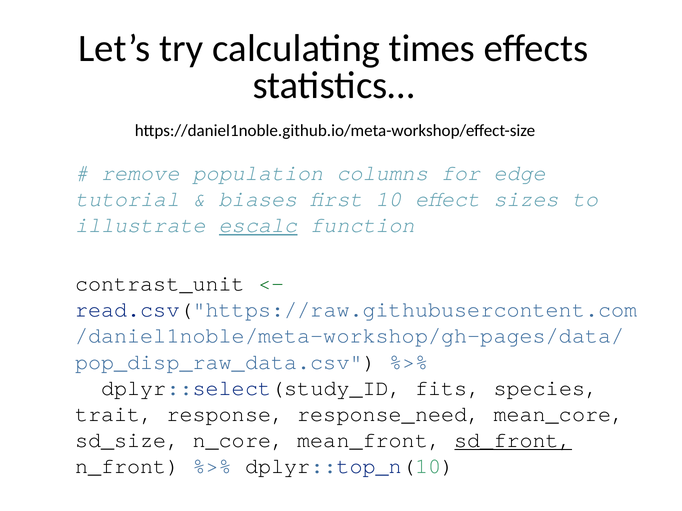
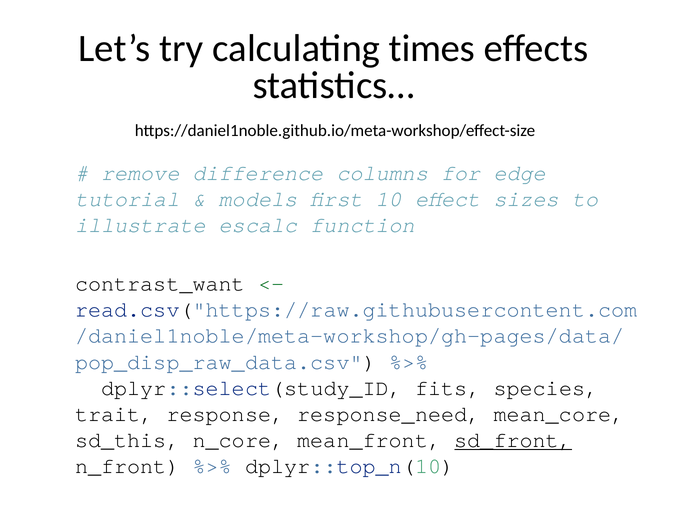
population: population -> difference
biases: biases -> models
escalc underline: present -> none
contrast_unit: contrast_unit -> contrast_want
sd_size: sd_size -> sd_this
